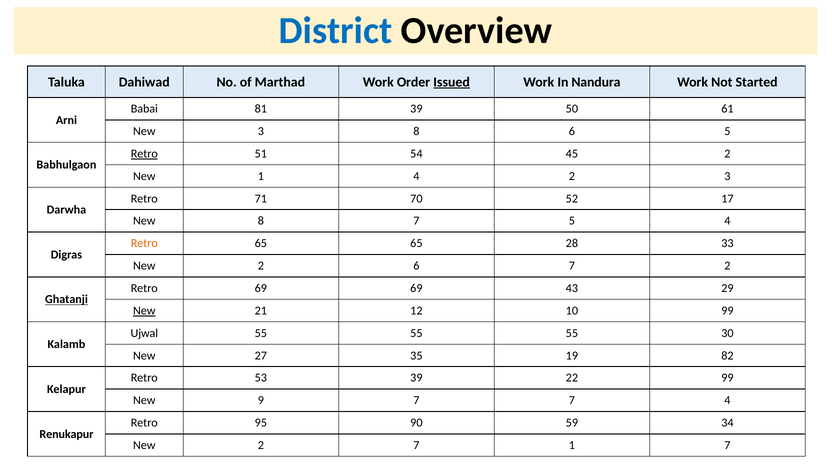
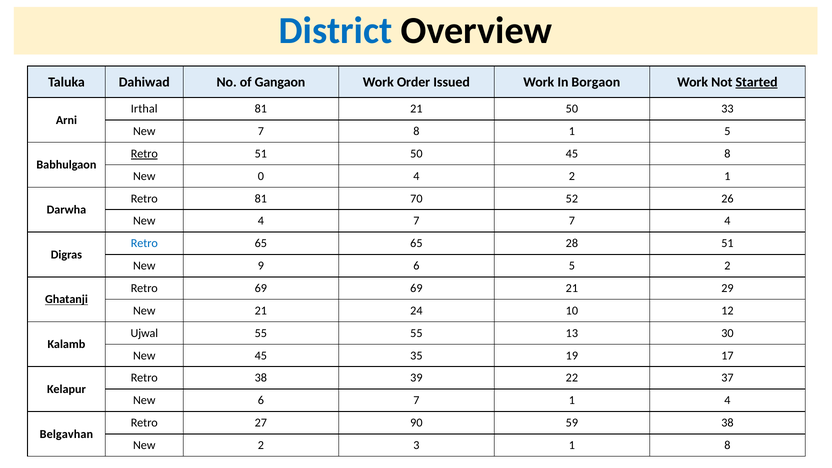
Marthad: Marthad -> Gangaon
Issued underline: present -> none
Nandura: Nandura -> Borgaon
Started underline: none -> present
Babai: Babai -> Irthal
81 39: 39 -> 21
61: 61 -> 33
New 3: 3 -> 7
8 6: 6 -> 1
51 54: 54 -> 50
45 2: 2 -> 8
New 1: 1 -> 0
2 3: 3 -> 1
Retro 71: 71 -> 81
17: 17 -> 26
New 8: 8 -> 4
7 5: 5 -> 7
Retro at (144, 243) colour: orange -> blue
28 33: 33 -> 51
2 at (261, 266): 2 -> 9
6 7: 7 -> 5
69 43: 43 -> 21
New at (144, 311) underline: present -> none
12: 12 -> 24
10 99: 99 -> 12
55 55 55: 55 -> 13
New 27: 27 -> 45
82: 82 -> 17
Retro 53: 53 -> 38
22 99: 99 -> 37
New 9: 9 -> 6
7 7: 7 -> 1
95: 95 -> 27
59 34: 34 -> 38
Renukapur: Renukapur -> Belgavhan
2 7: 7 -> 3
1 7: 7 -> 8
